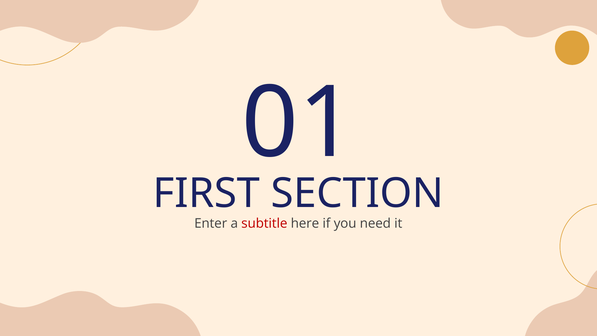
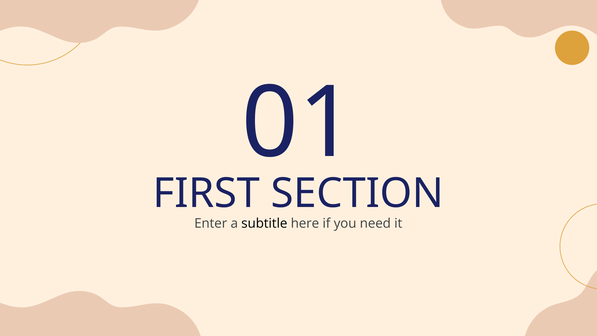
subtitle colour: red -> black
